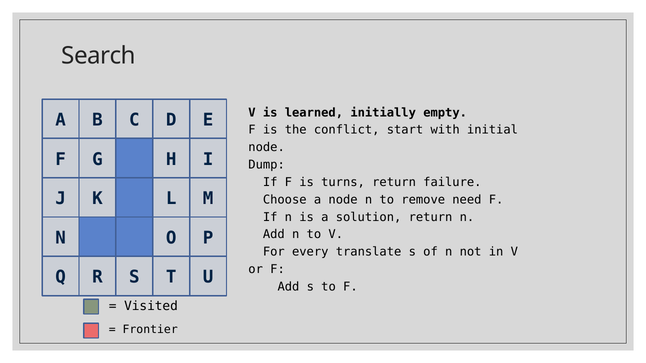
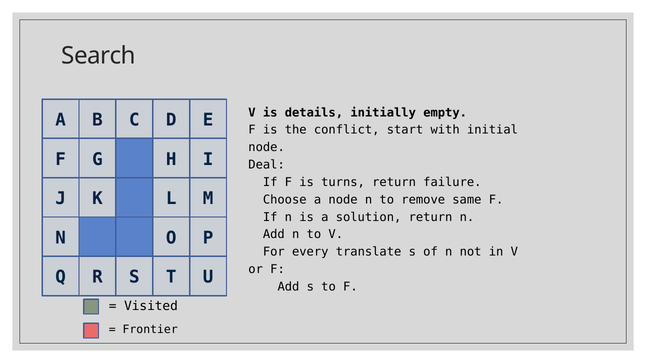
learned: learned -> details
Dump: Dump -> Deal
need: need -> same
